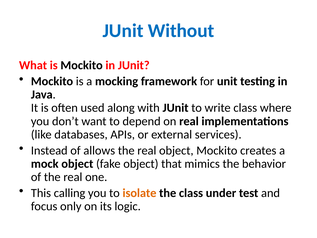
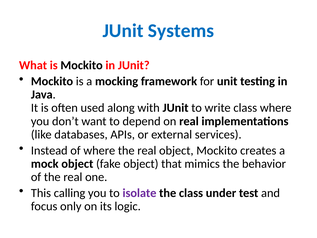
Without: Without -> Systems
of allows: allows -> where
isolate colour: orange -> purple
